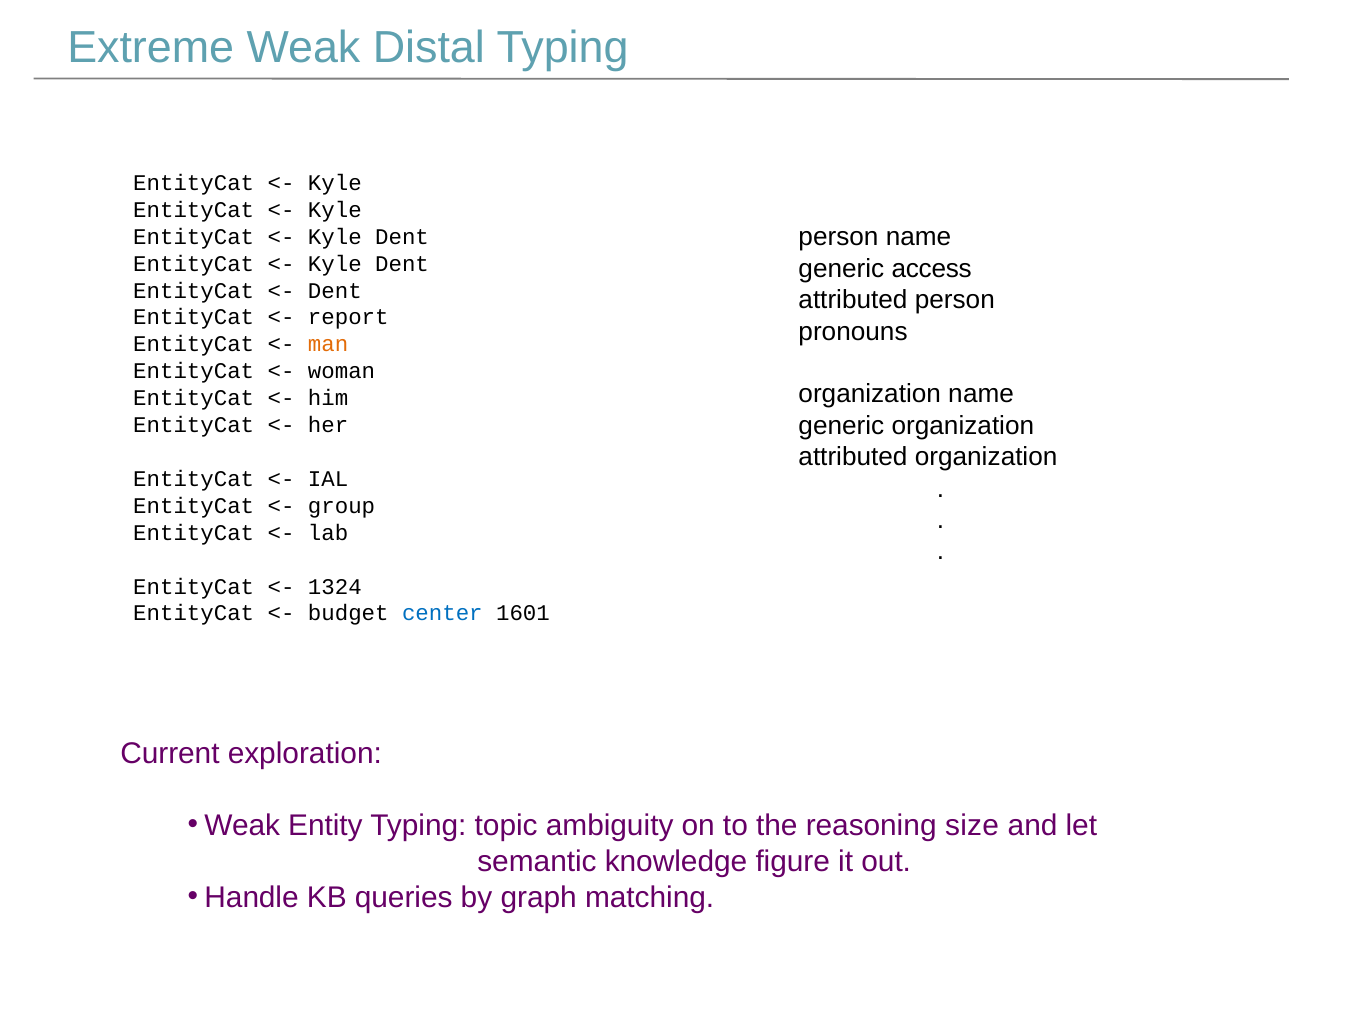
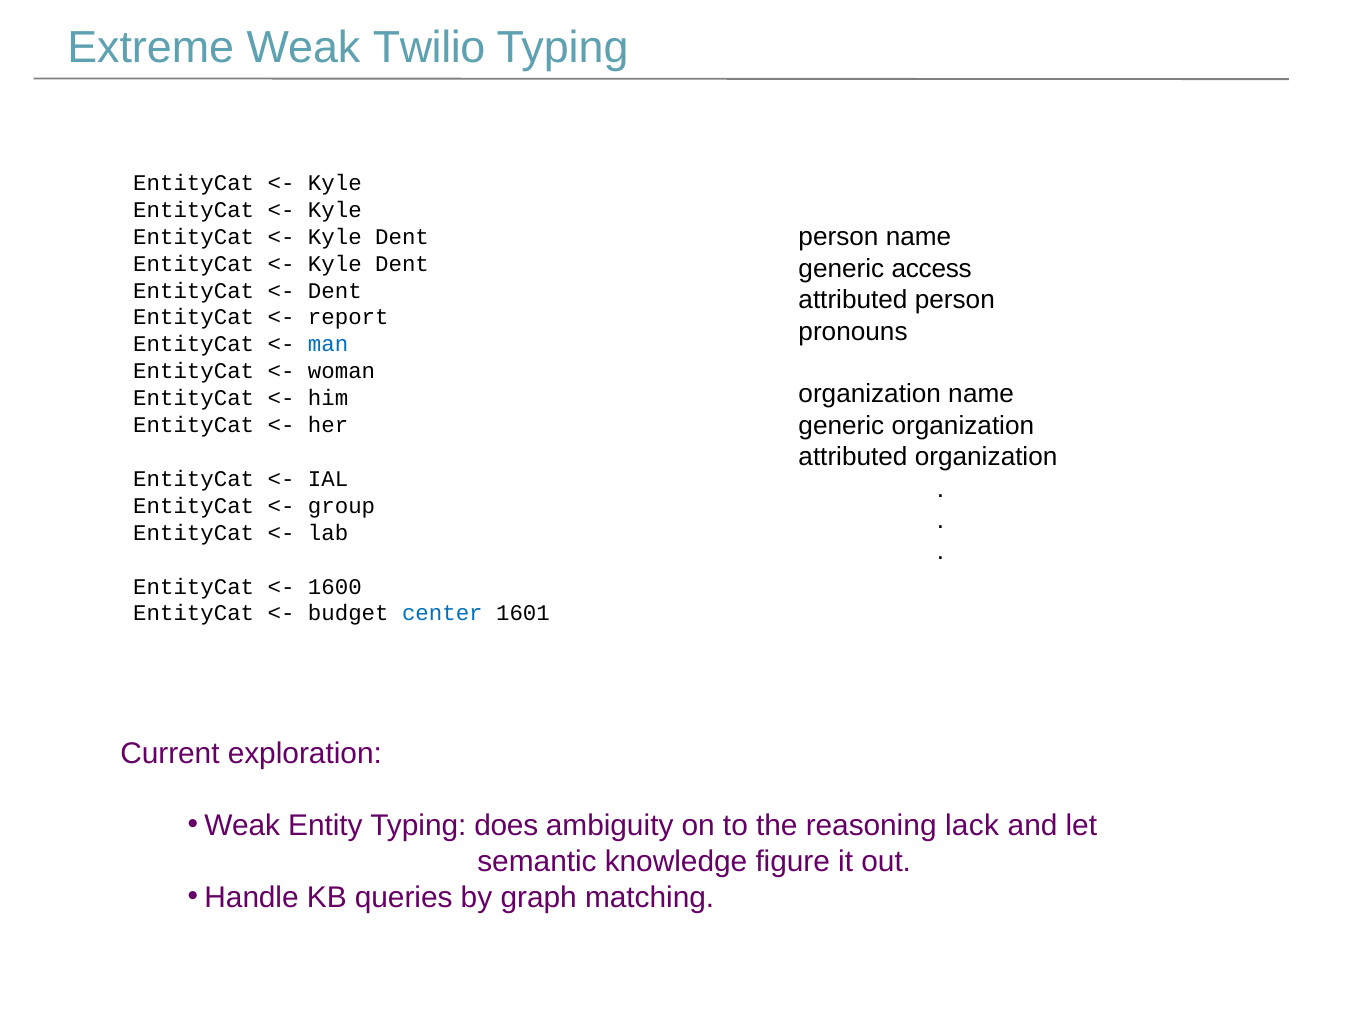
Distal: Distal -> Twilio
man colour: orange -> blue
1324: 1324 -> 1600
topic: topic -> does
size: size -> lack
